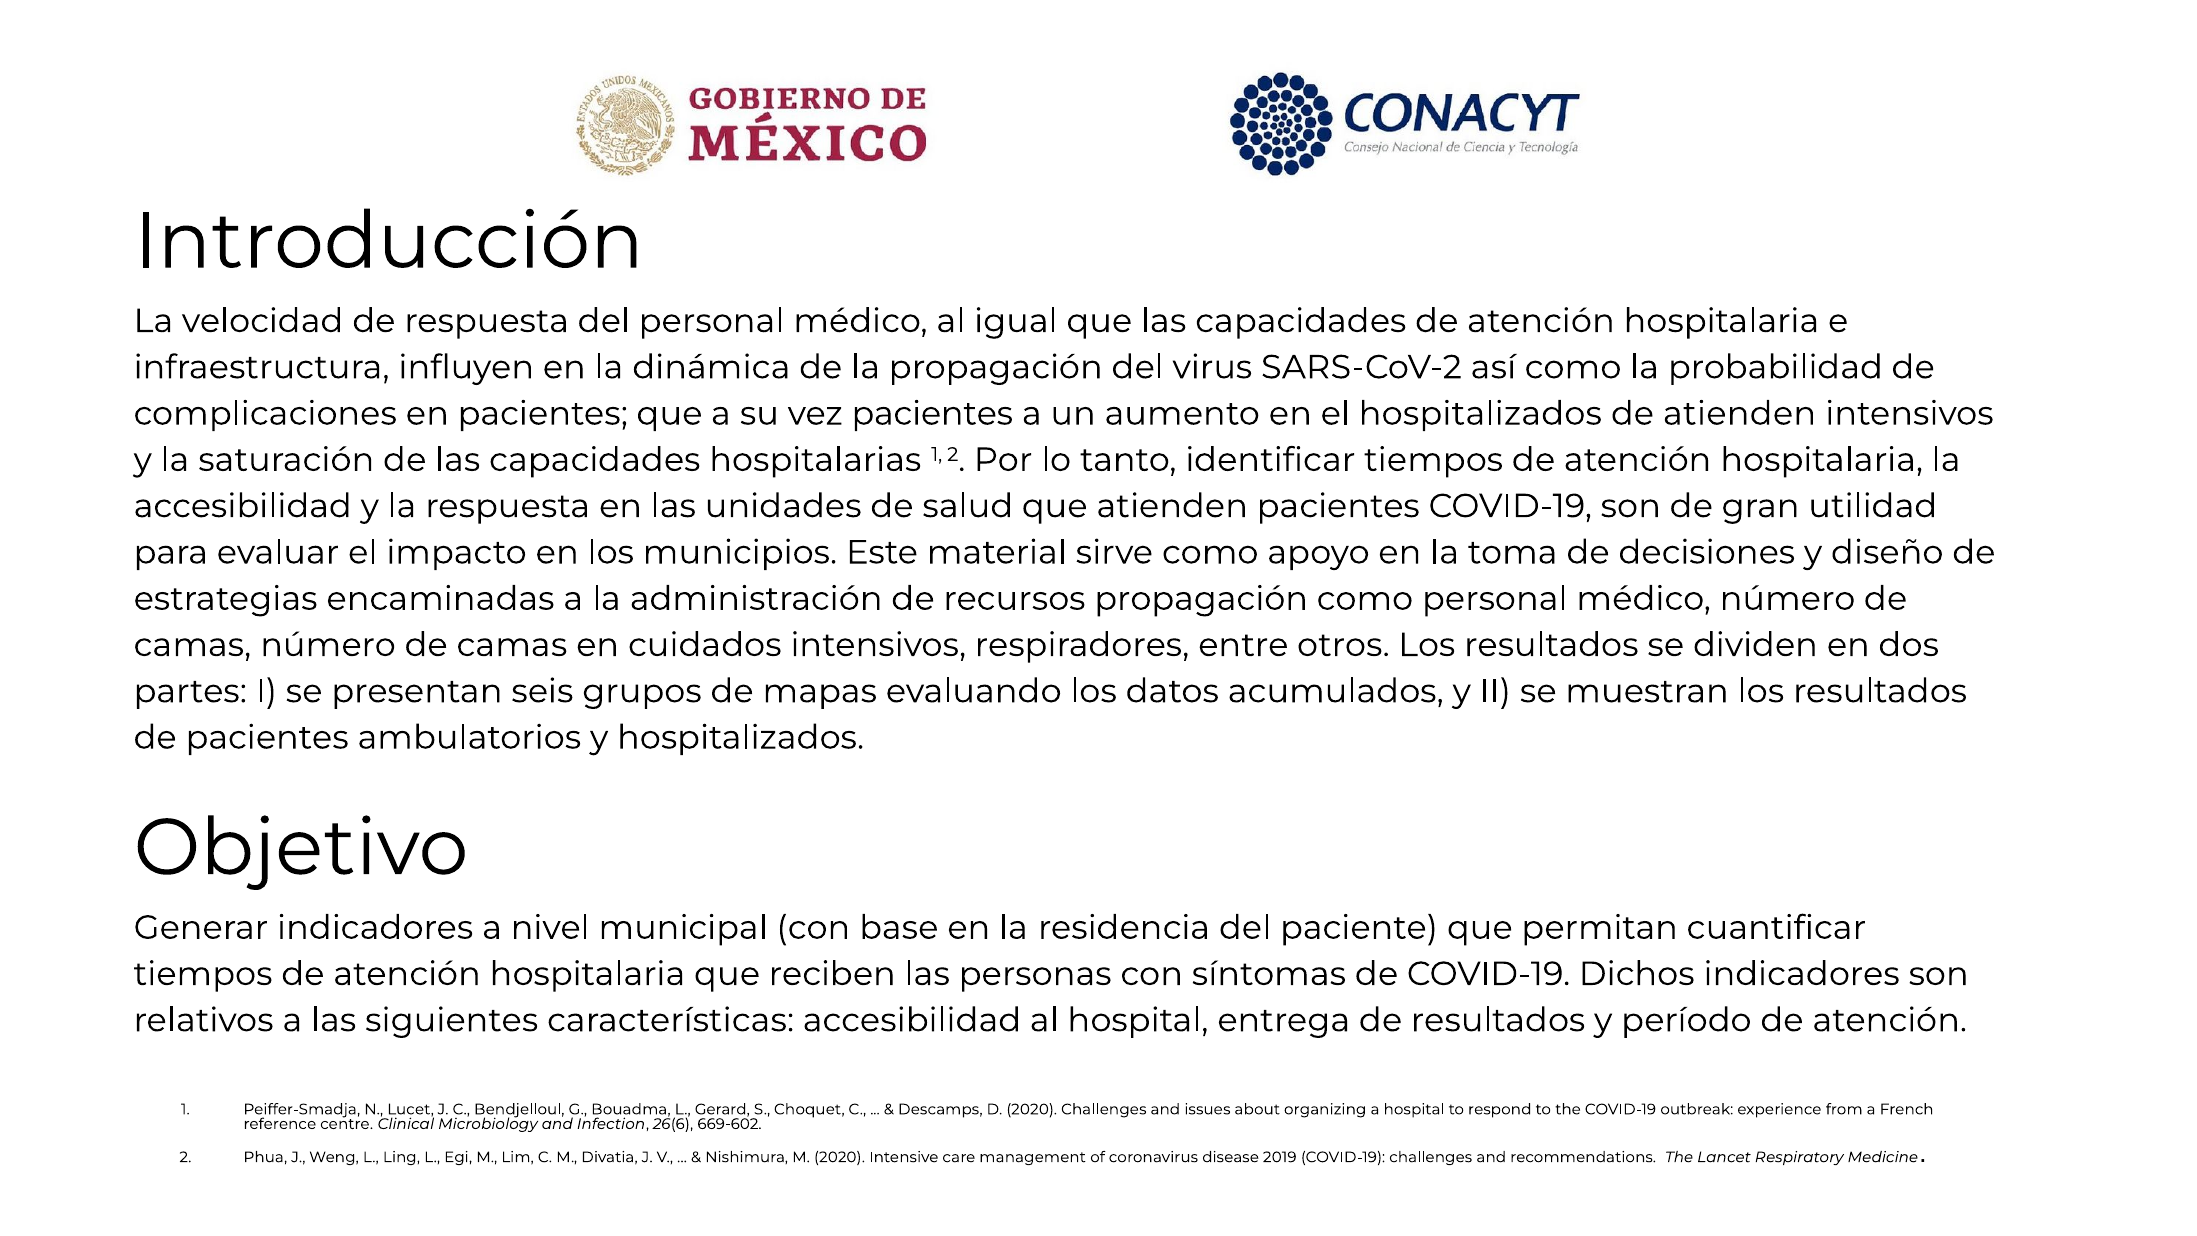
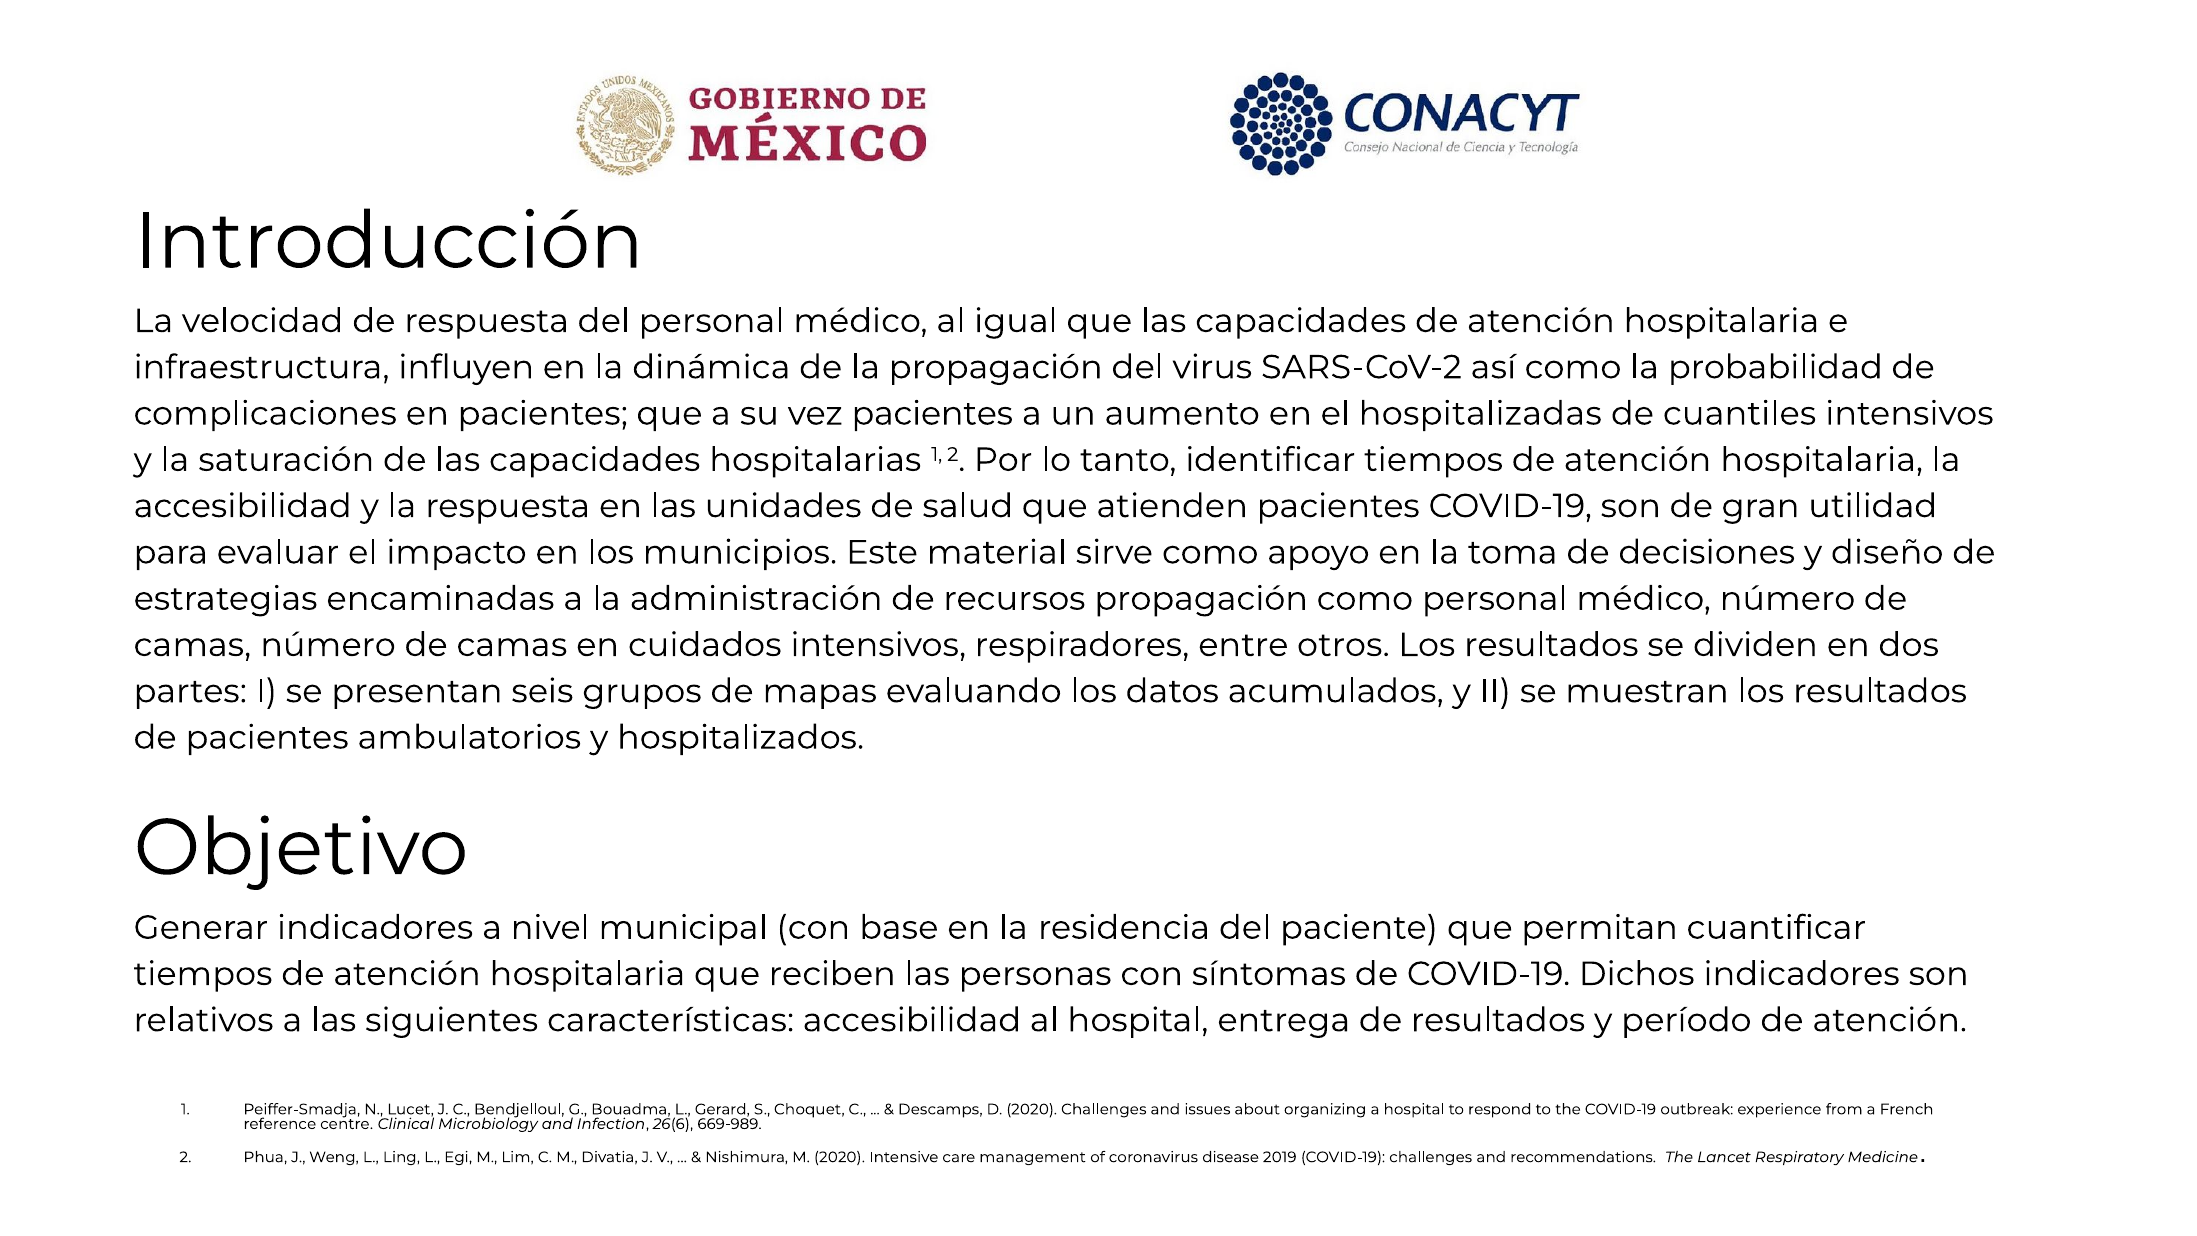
el hospitalizados: hospitalizados -> hospitalizadas
de atienden: atienden -> cuantiles
669-602: 669-602 -> 669-989
